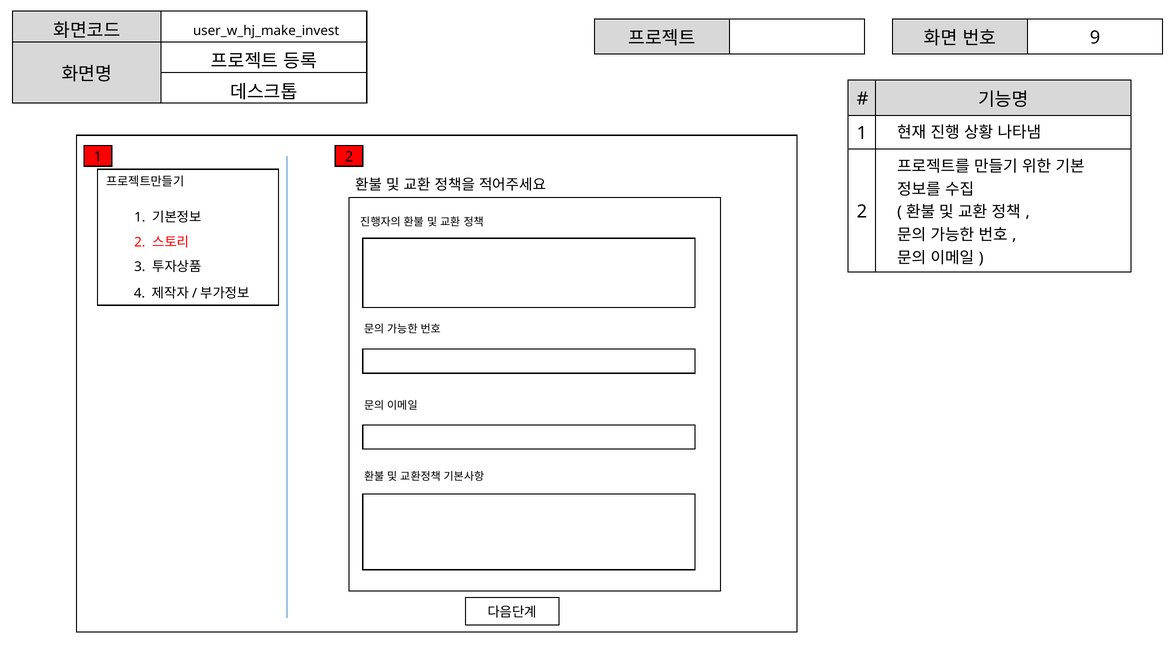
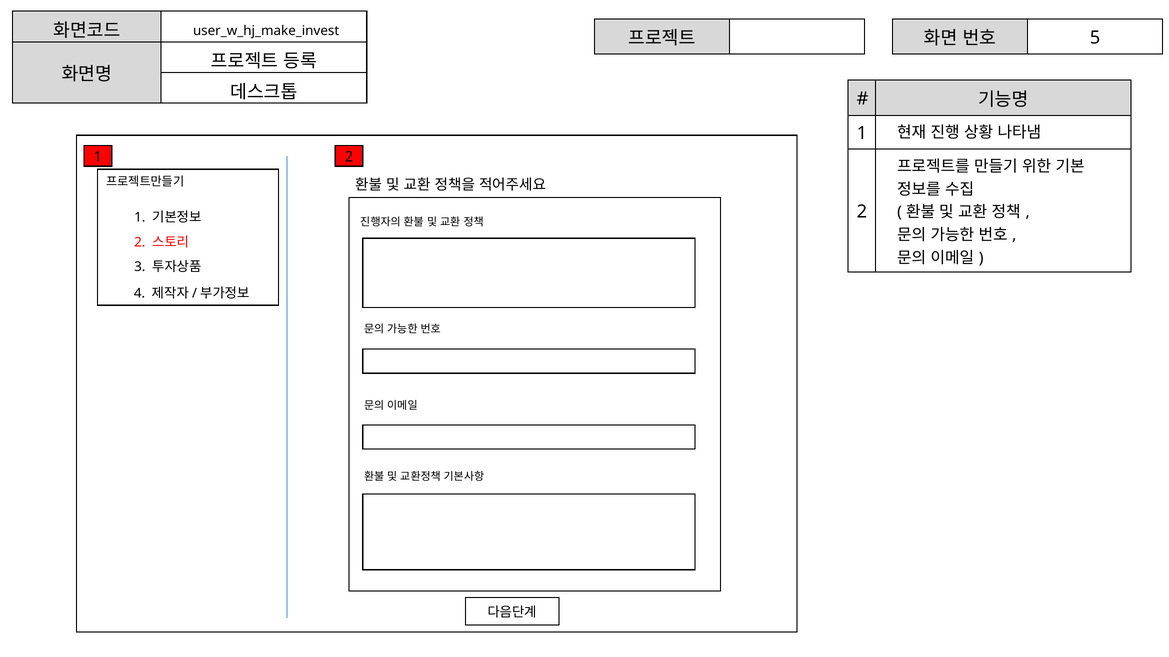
9: 9 -> 5
